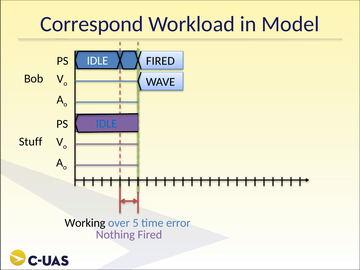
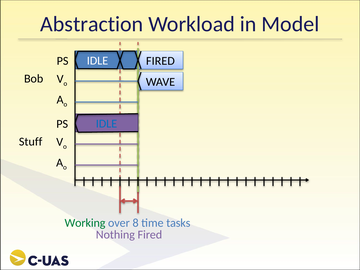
Correspond: Correspond -> Abstraction
Working colour: black -> green
5: 5 -> 8
error: error -> tasks
